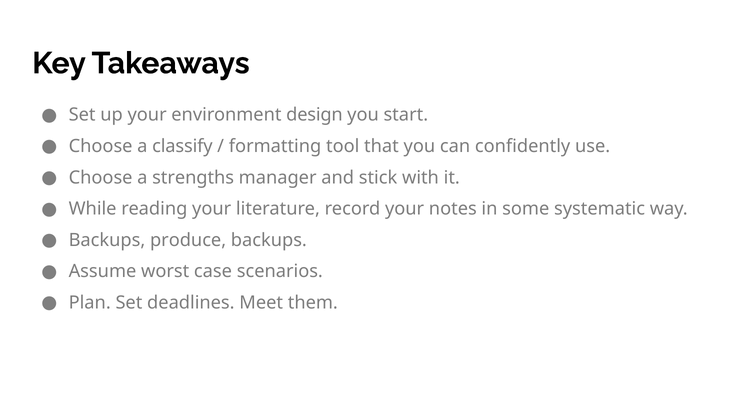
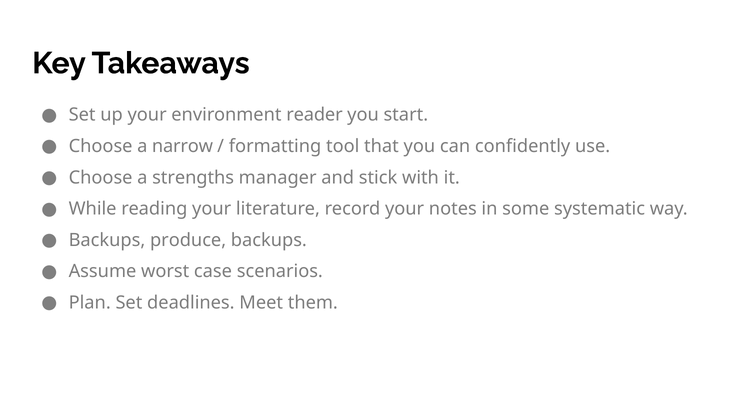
design: design -> reader
classify: classify -> narrow
